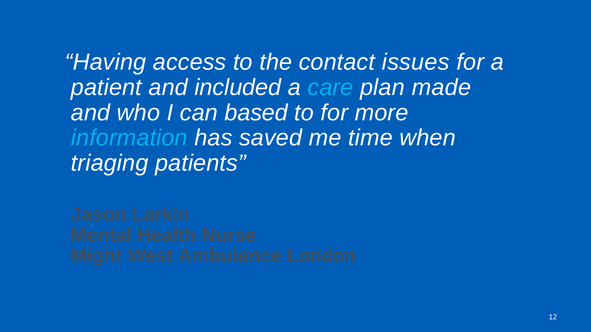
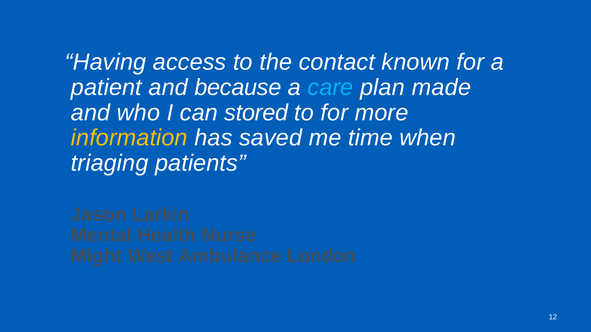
issues: issues -> known
included: included -> because
based: based -> stored
information colour: light blue -> yellow
